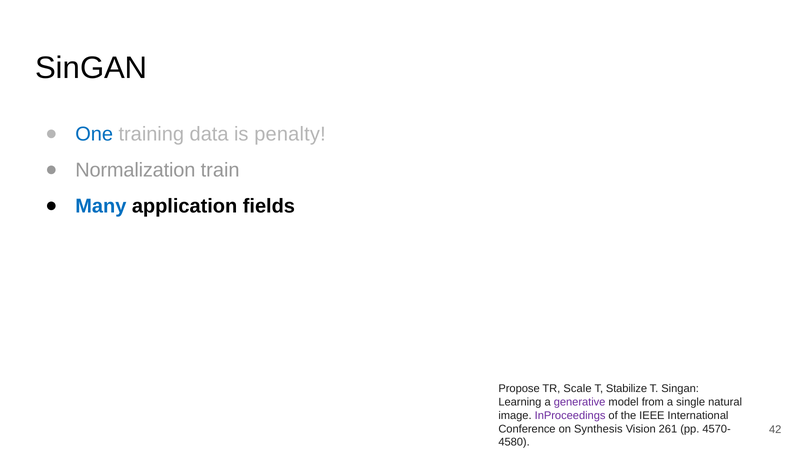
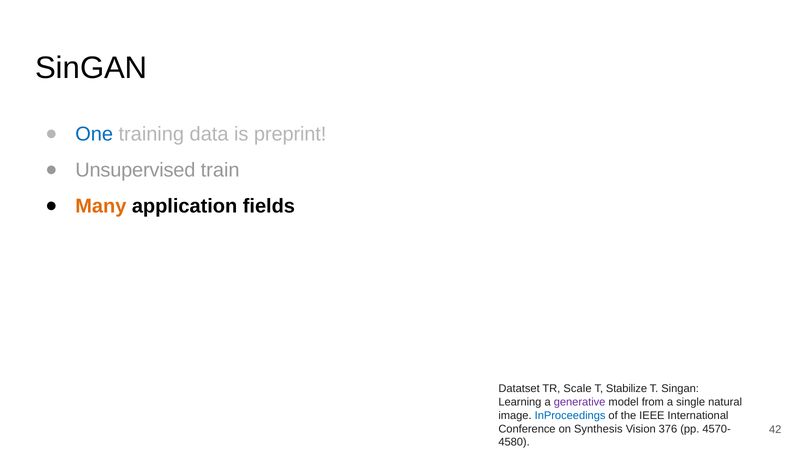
penalty: penalty -> preprint
Normalization: Normalization -> Unsupervised
Many colour: blue -> orange
Propose: Propose -> Datatset
InProceedings colour: purple -> blue
261: 261 -> 376
